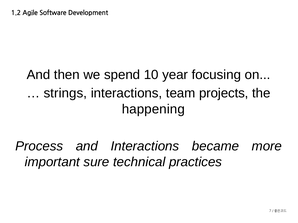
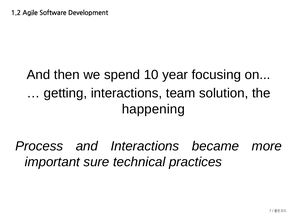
strings: strings -> getting
projects: projects -> solution
